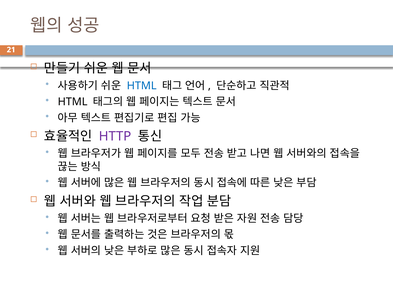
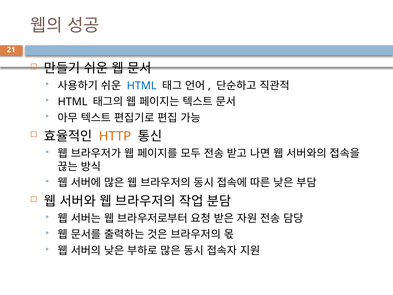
HTTP colour: purple -> orange
